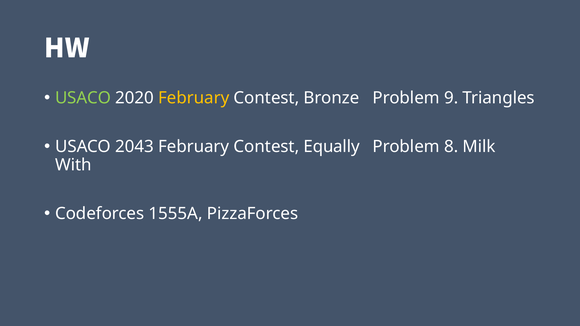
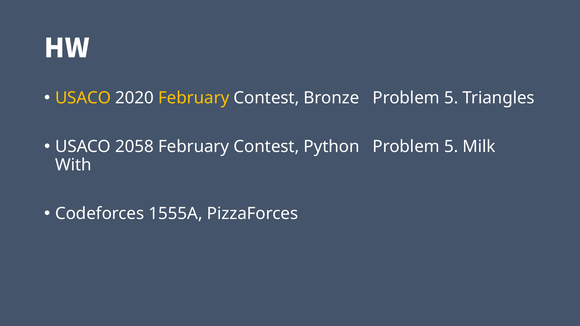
USACO at (83, 98) colour: light green -> yellow
Bronze Problem 9: 9 -> 5
2043: 2043 -> 2058
Equally: Equally -> Python
8 at (451, 147): 8 -> 5
